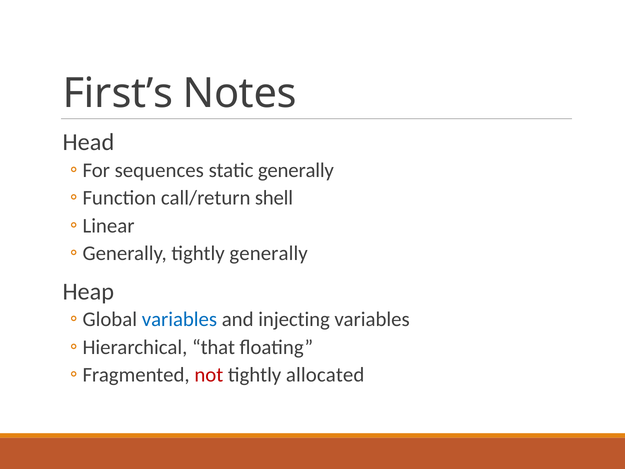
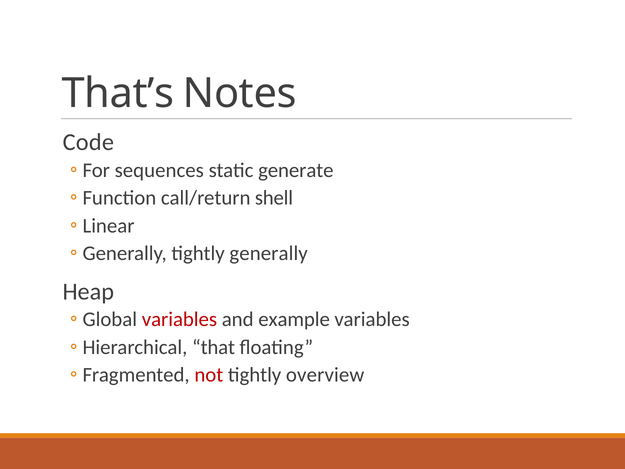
First’s: First’s -> That’s
Head: Head -> Code
static generally: generally -> generate
variables at (179, 319) colour: blue -> red
injecting: injecting -> example
allocated: allocated -> overview
